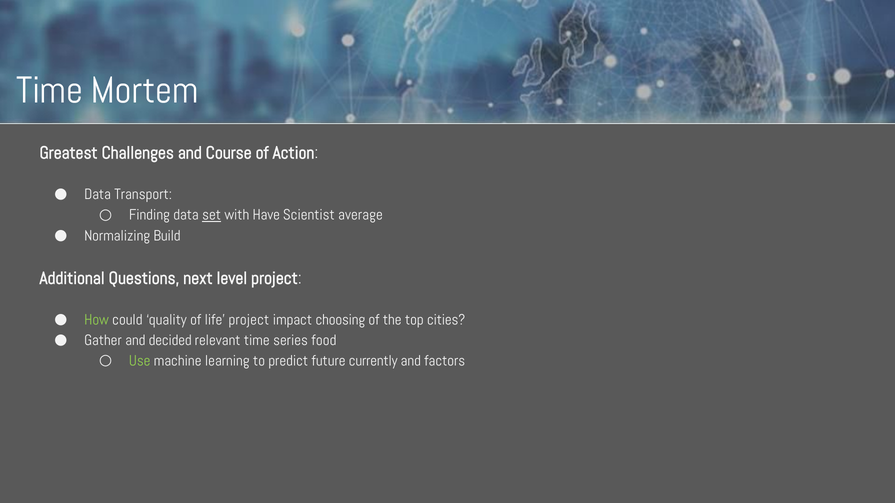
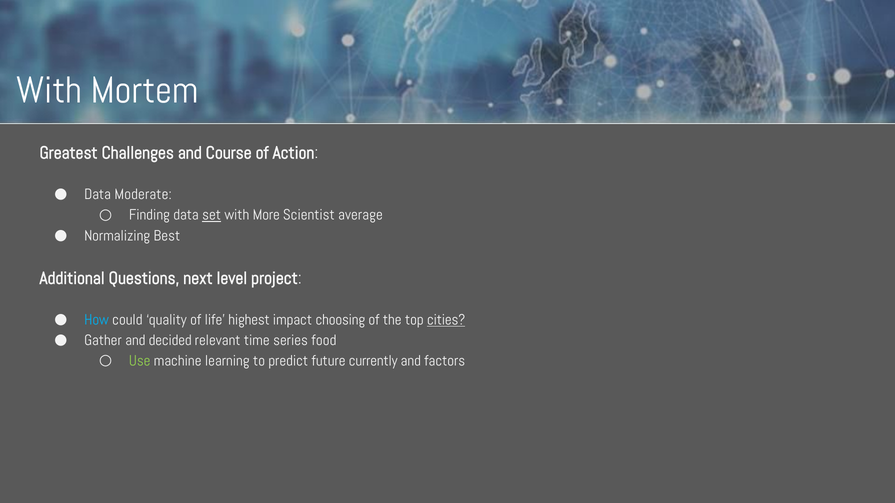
Time at (50, 90): Time -> With
Transport: Transport -> Moderate
Have: Have -> More
Build: Build -> Best
How colour: light green -> light blue
life project: project -> highest
cities underline: none -> present
